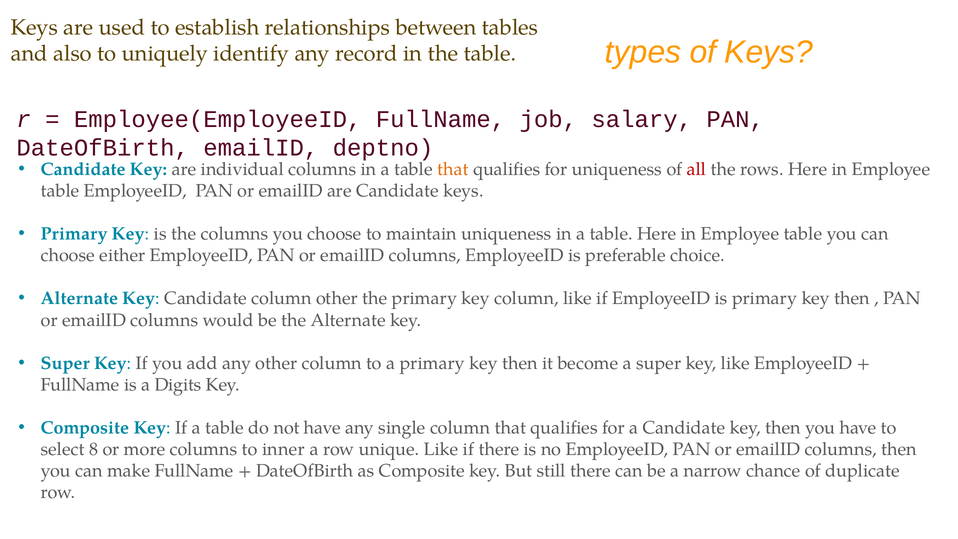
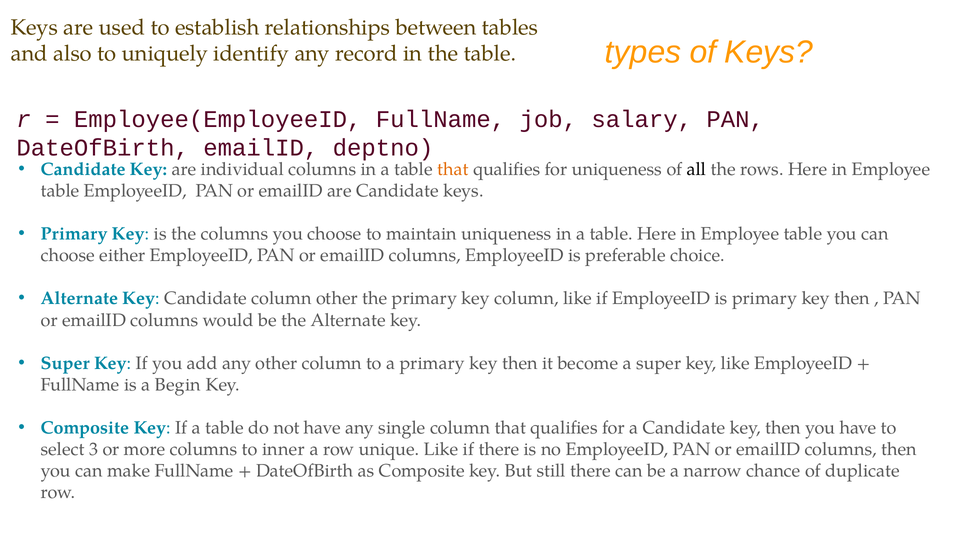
all colour: red -> black
Digits: Digits -> Begin
8: 8 -> 3
